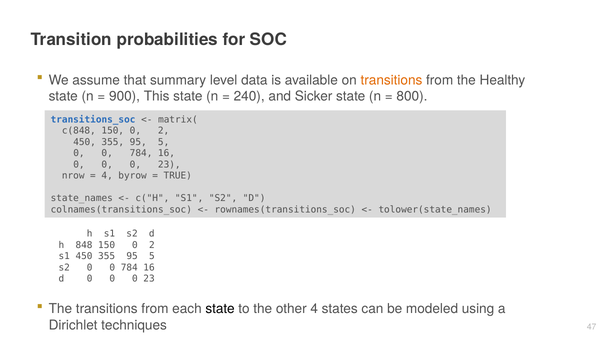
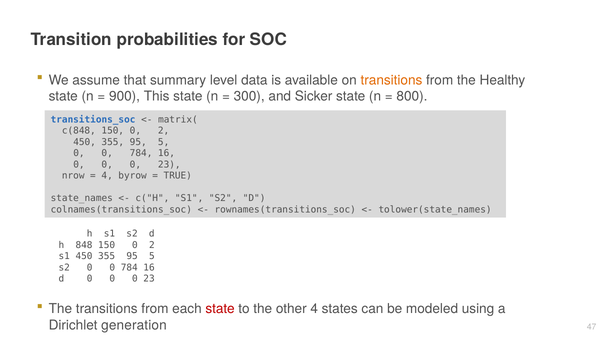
240: 240 -> 300
state at (220, 309) colour: black -> red
techniques: techniques -> generation
